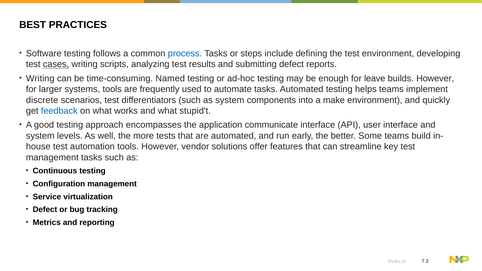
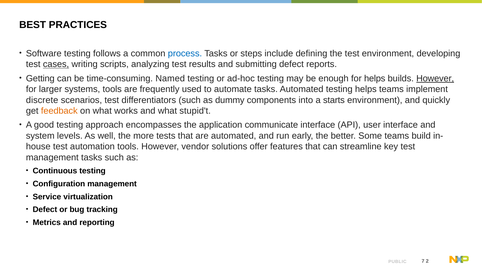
Writing at (40, 78): Writing -> Getting
for leave: leave -> helps
However at (435, 78) underline: none -> present
as system: system -> dummy
make: make -> starts
feedback colour: blue -> orange
